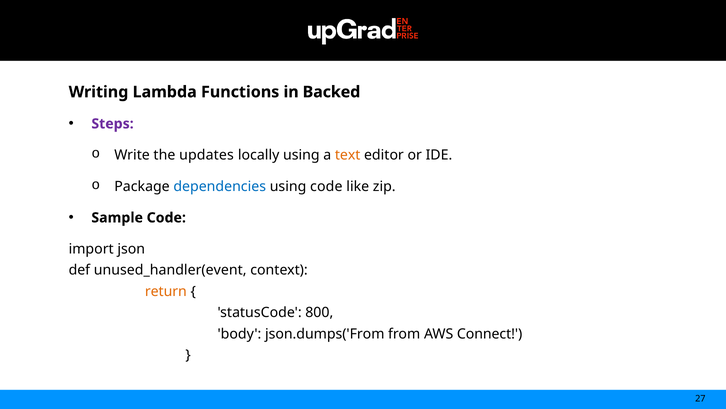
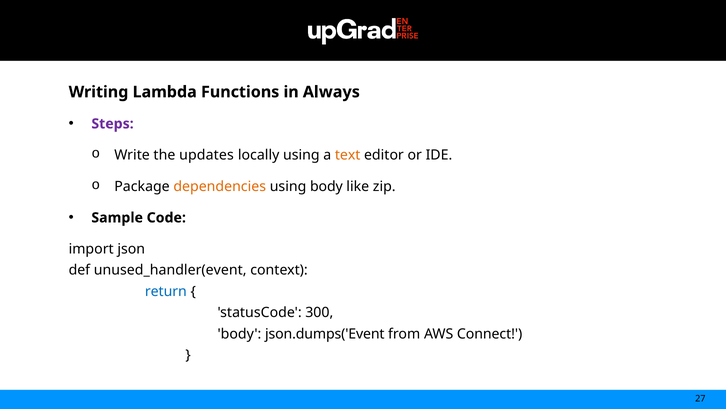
Backed: Backed -> Always
dependencies colour: blue -> orange
using code: code -> body
return colour: orange -> blue
800: 800 -> 300
json.dumps('From: json.dumps('From -> json.dumps('Event
